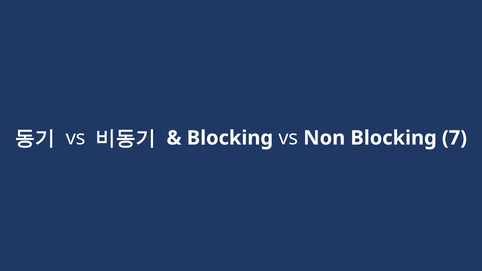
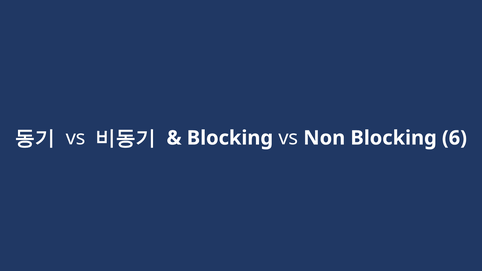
7: 7 -> 6
